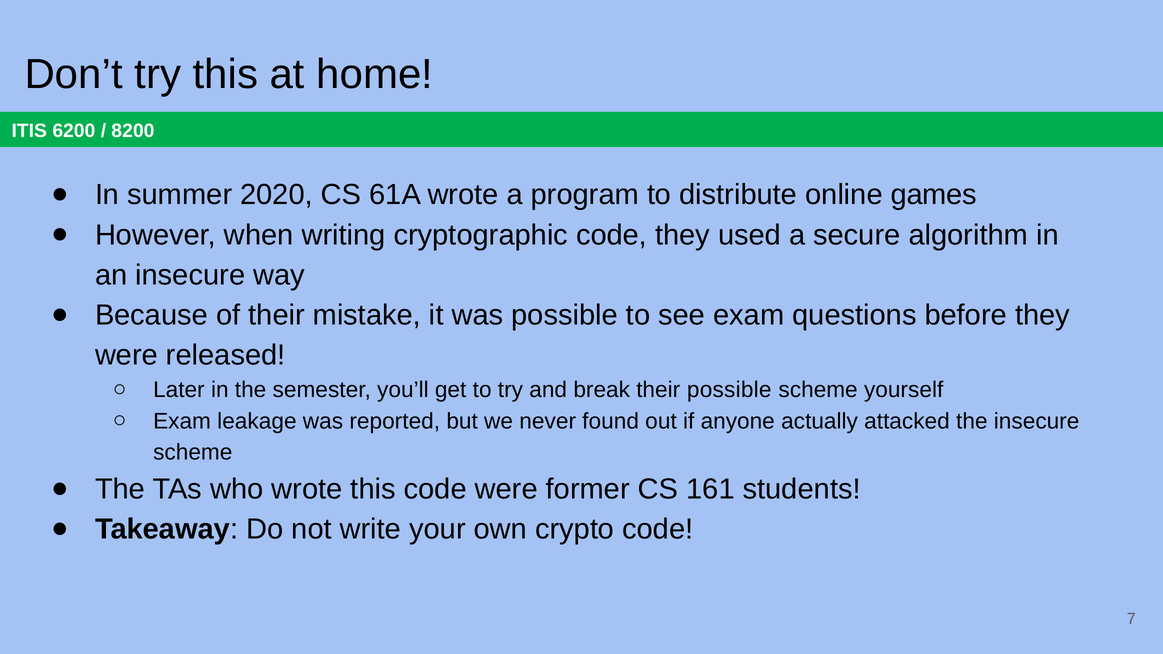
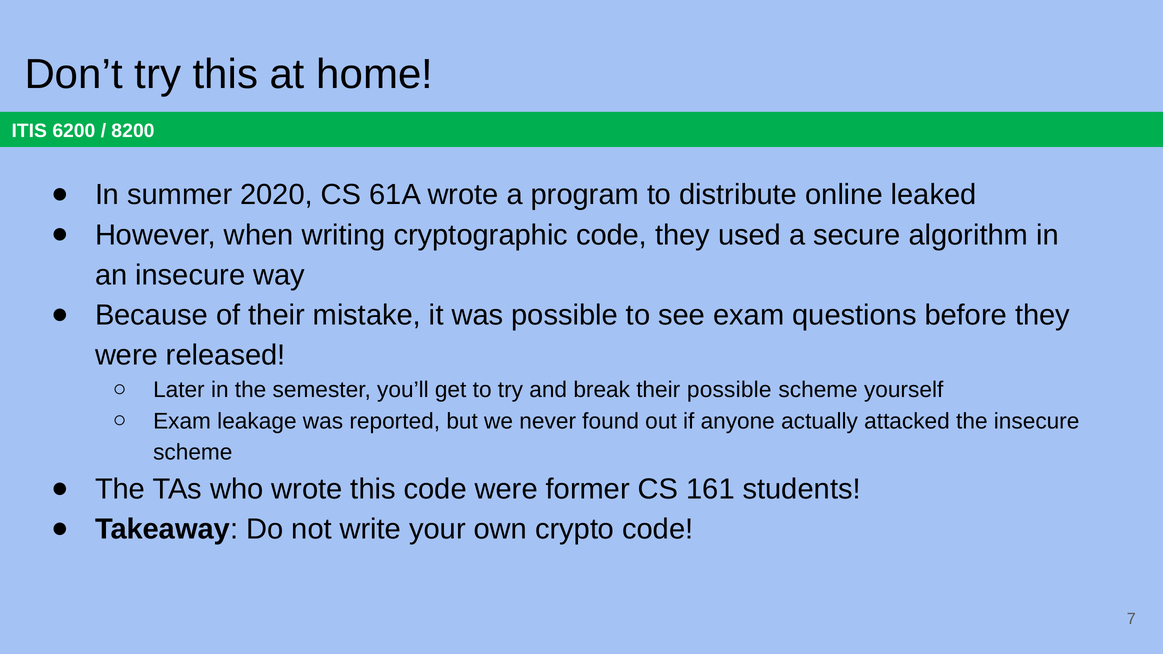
games: games -> leaked
